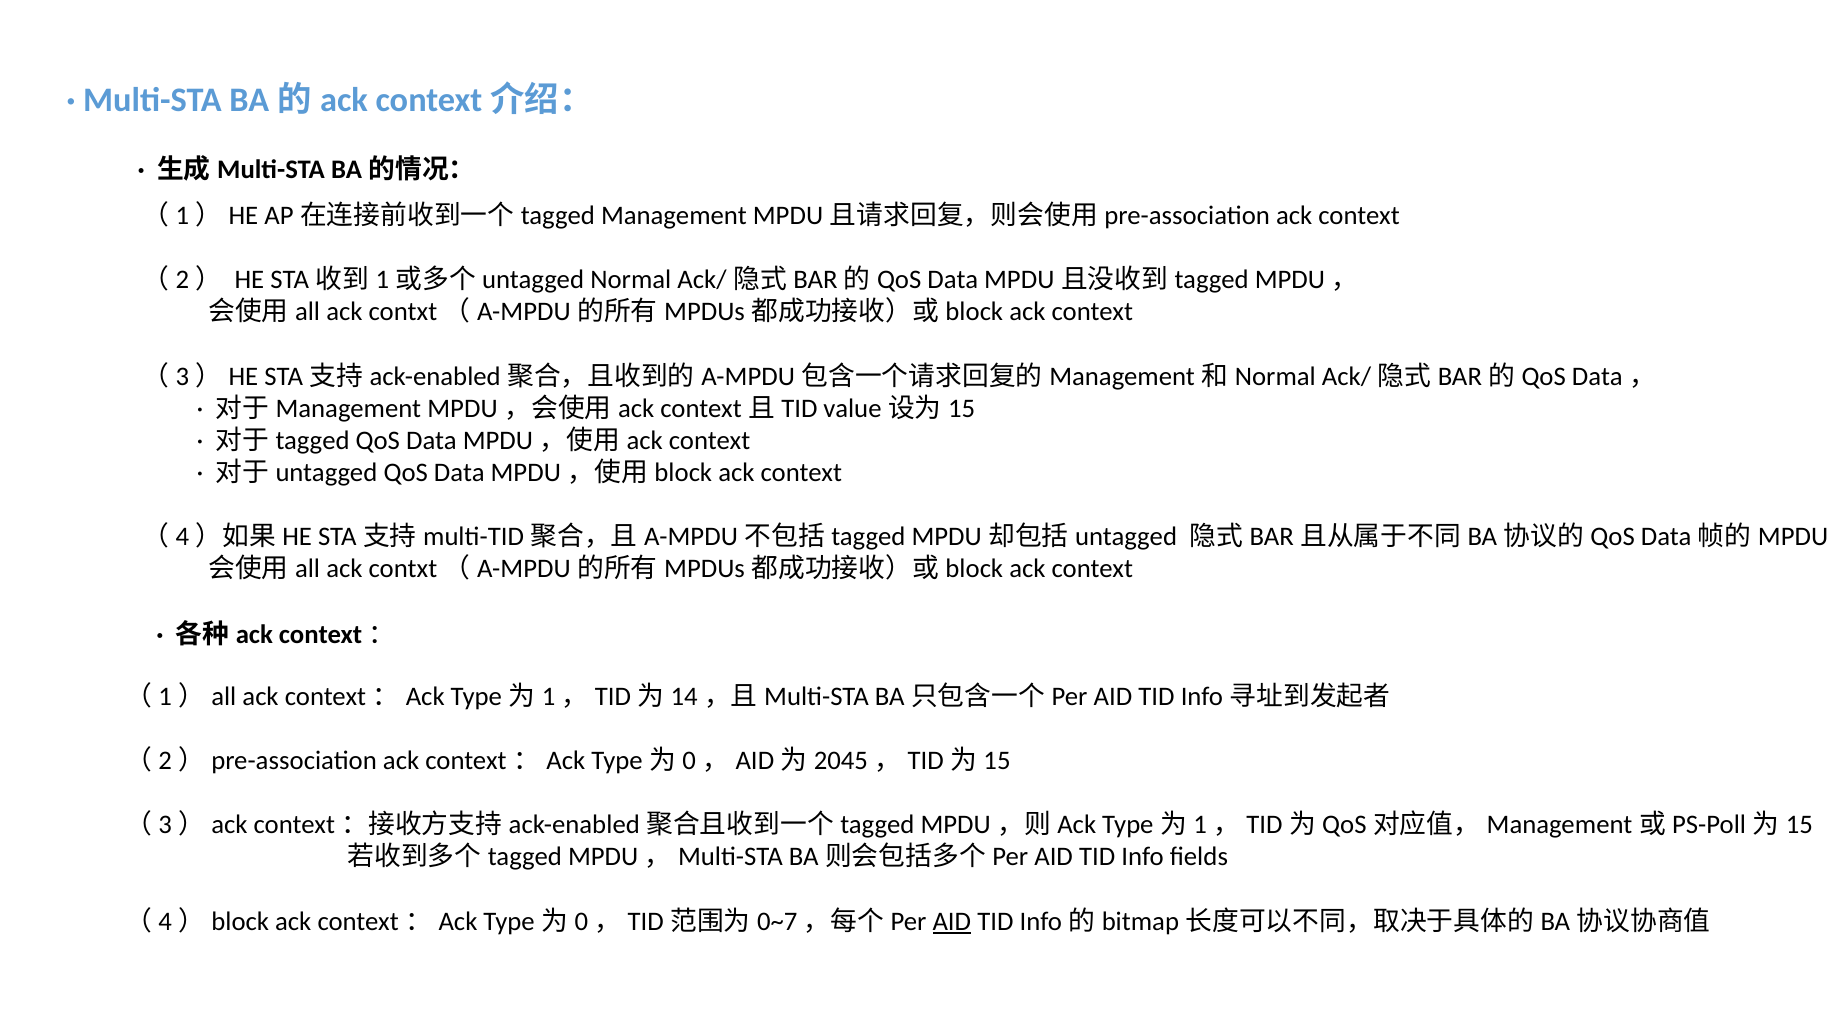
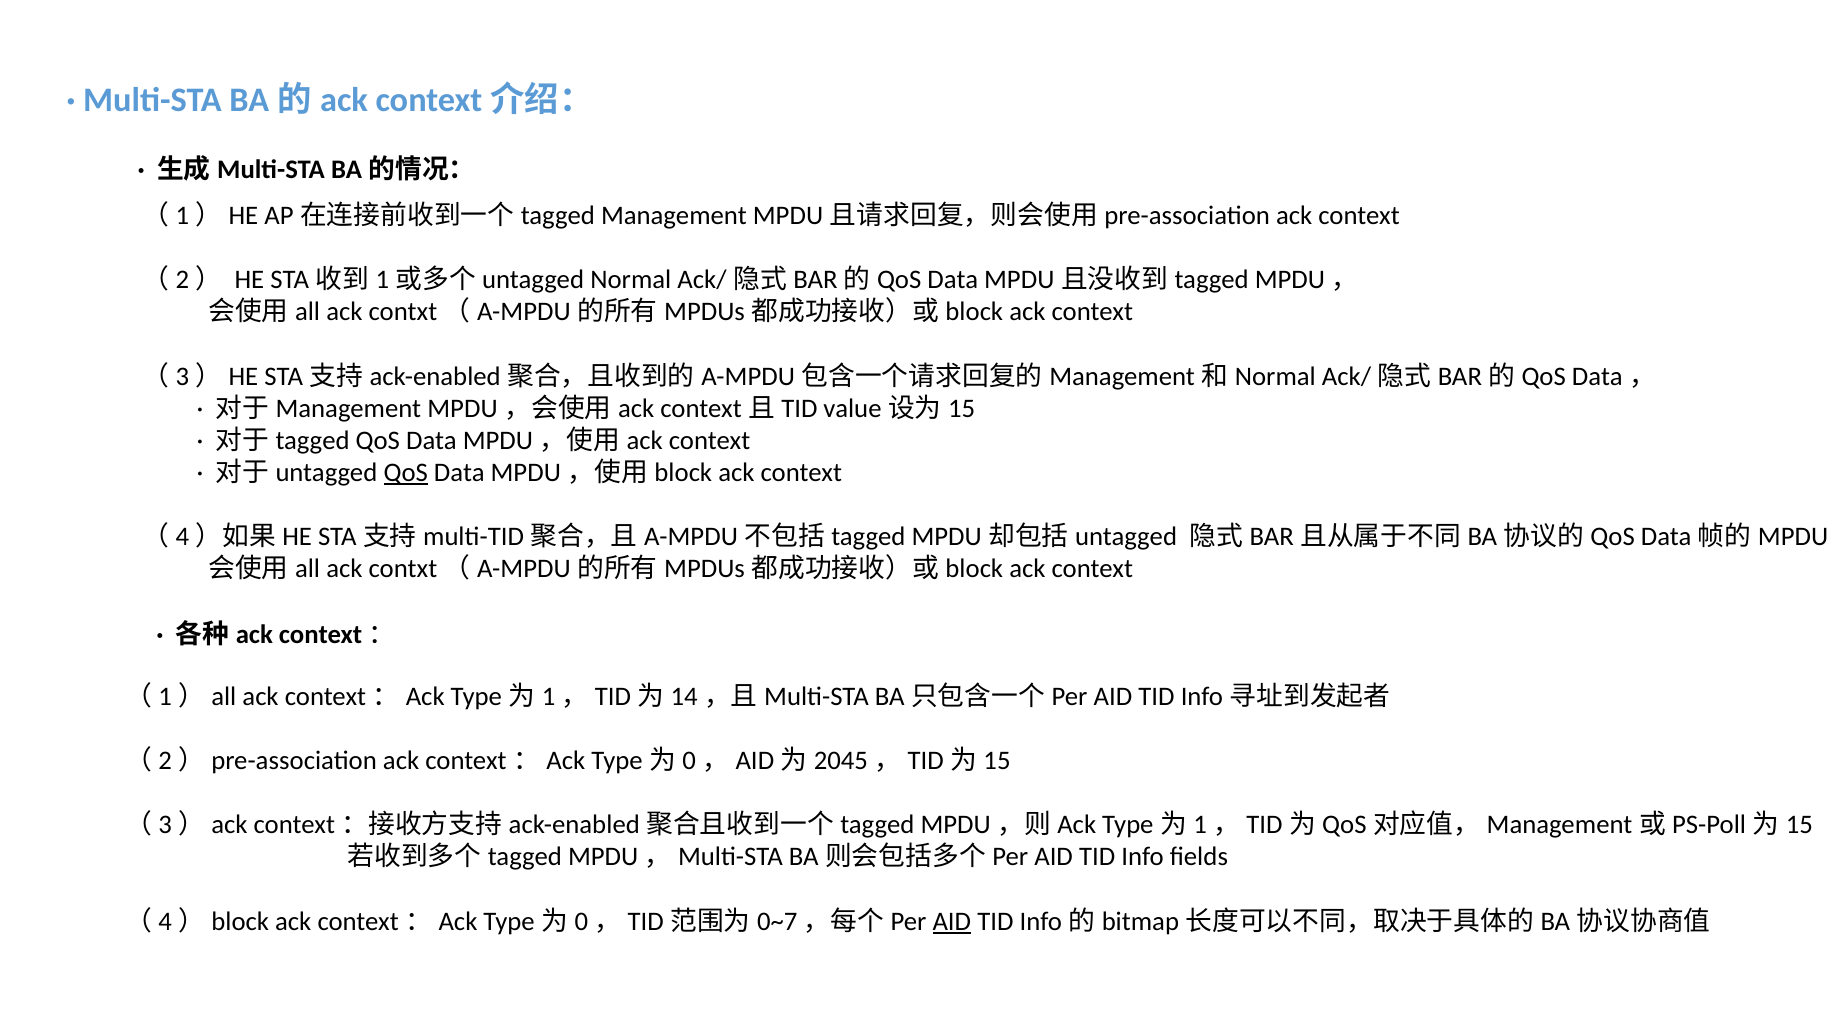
QoS at (406, 472) underline: none -> present
